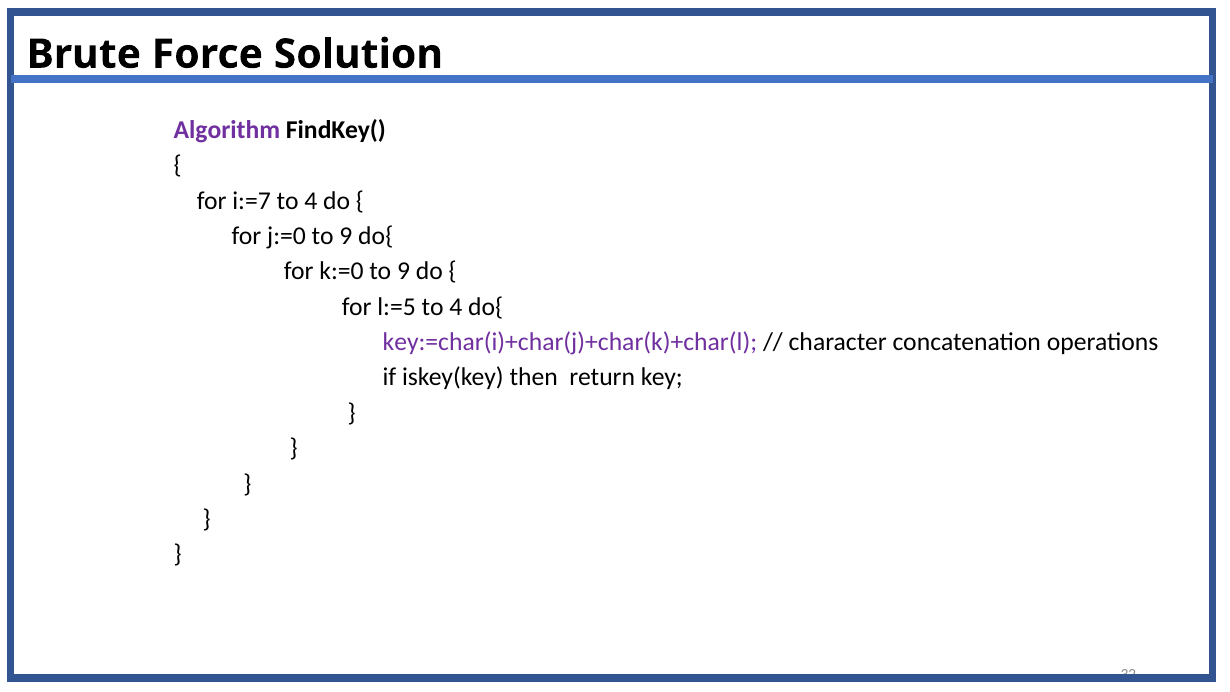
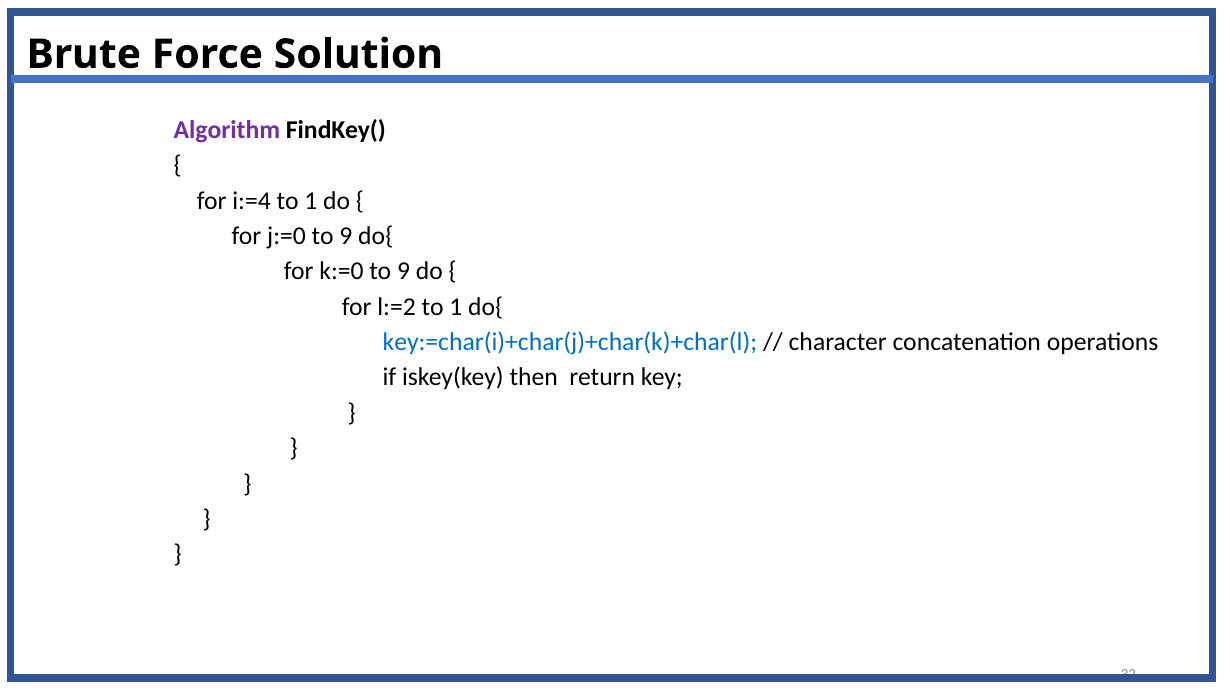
i:=7: i:=7 -> i:=4
4 at (311, 201): 4 -> 1
l:=5: l:=5 -> l:=2
4 at (456, 307): 4 -> 1
key:=char(i)+char(j)+char(k)+char(l colour: purple -> blue
